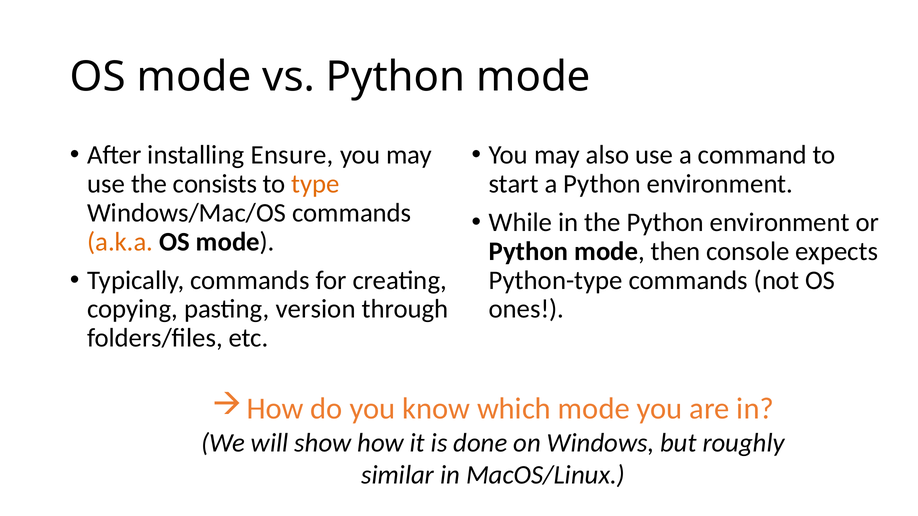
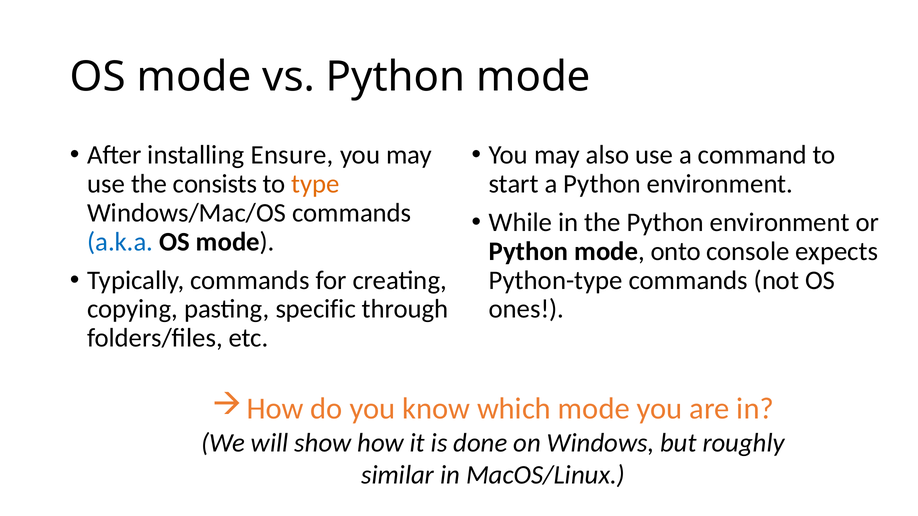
a.k.a colour: orange -> blue
then: then -> onto
version: version -> specific
